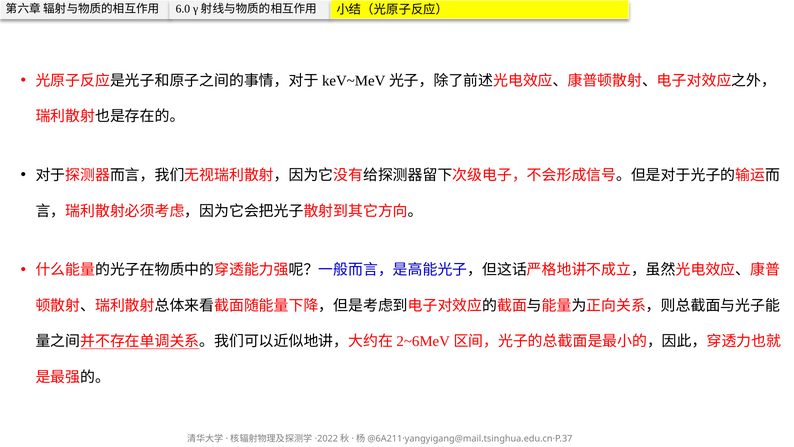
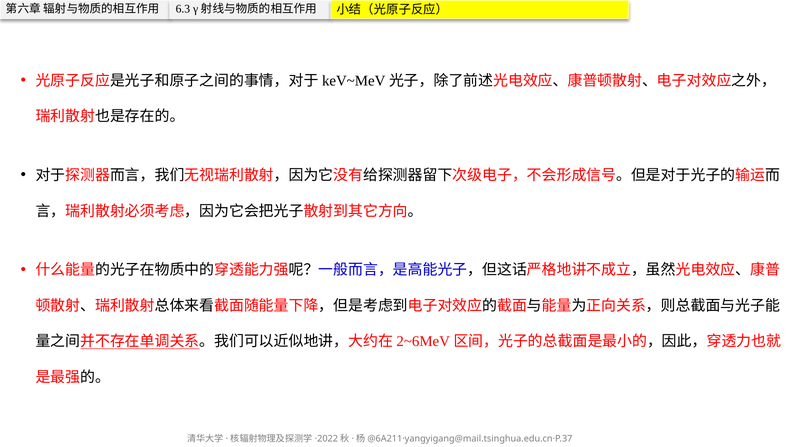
6.0: 6.0 -> 6.3
